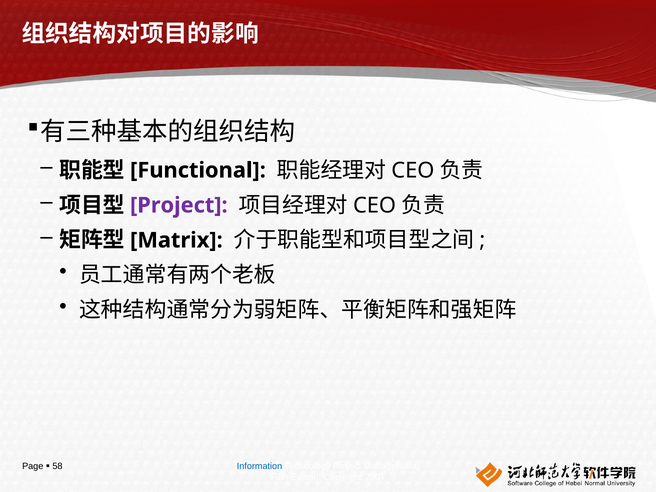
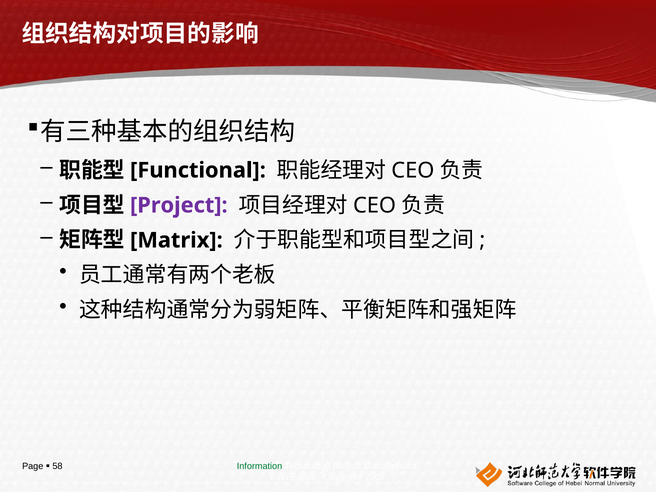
Information colour: blue -> green
